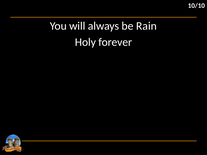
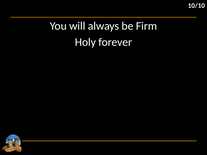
Rain: Rain -> Firm
